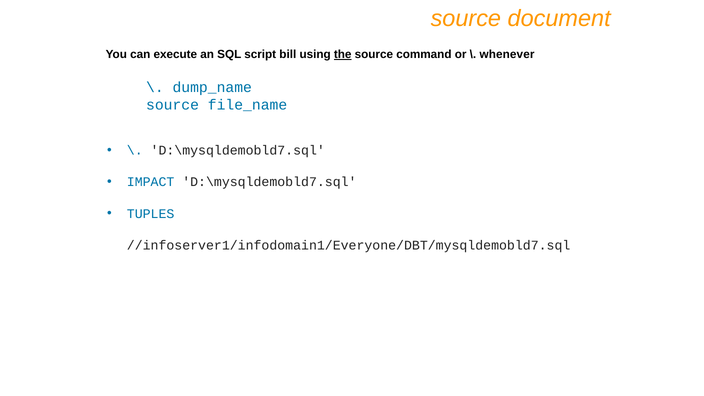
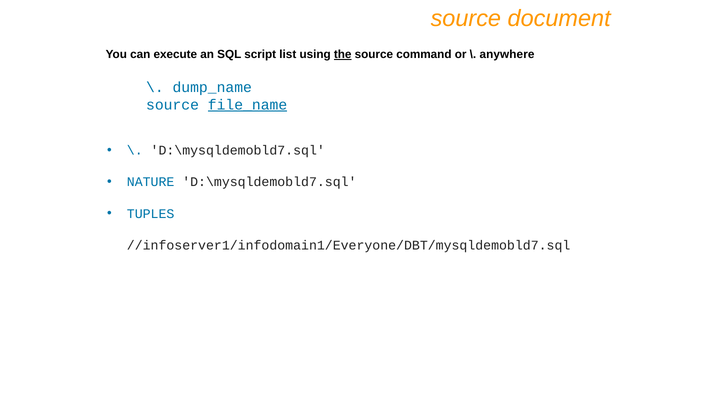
bill: bill -> list
whenever: whenever -> anywhere
file_name underline: none -> present
IMPACT: IMPACT -> NATURE
